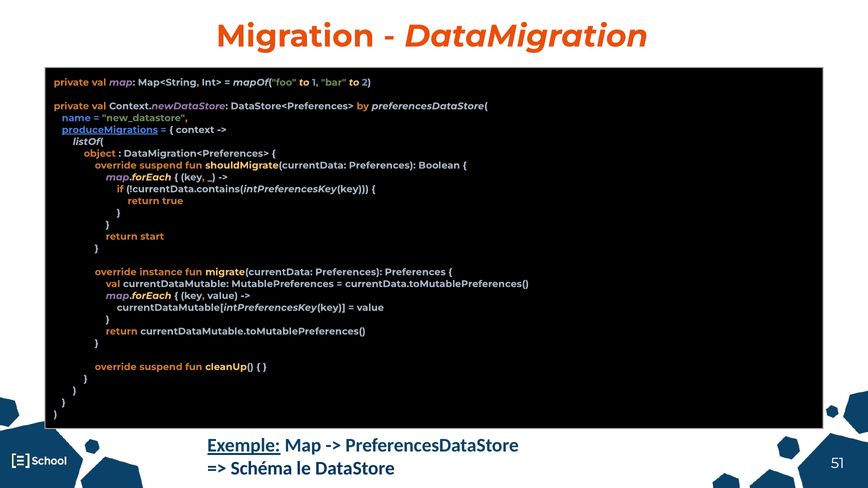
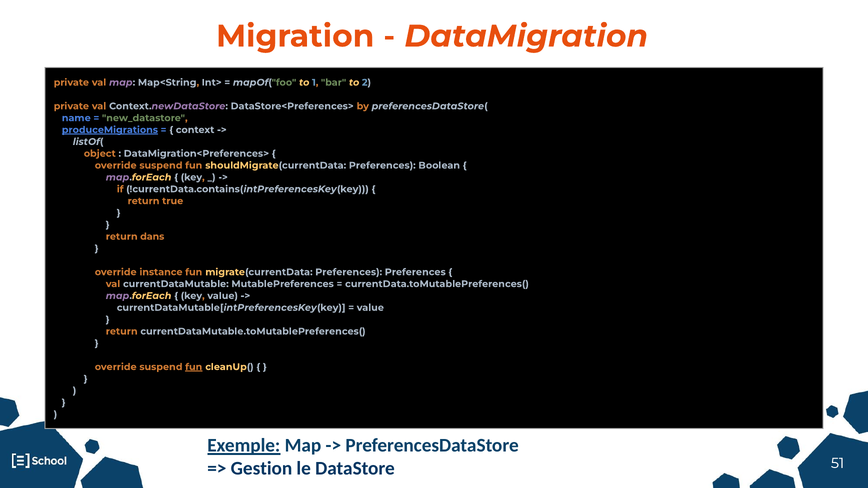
start: start -> dans
fun at (194, 367) underline: none -> present
Schéma: Schéma -> Gestion
